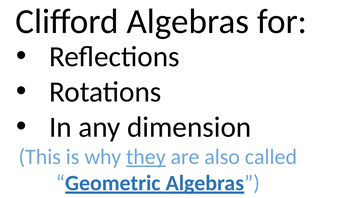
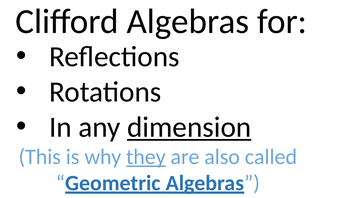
dimension underline: none -> present
